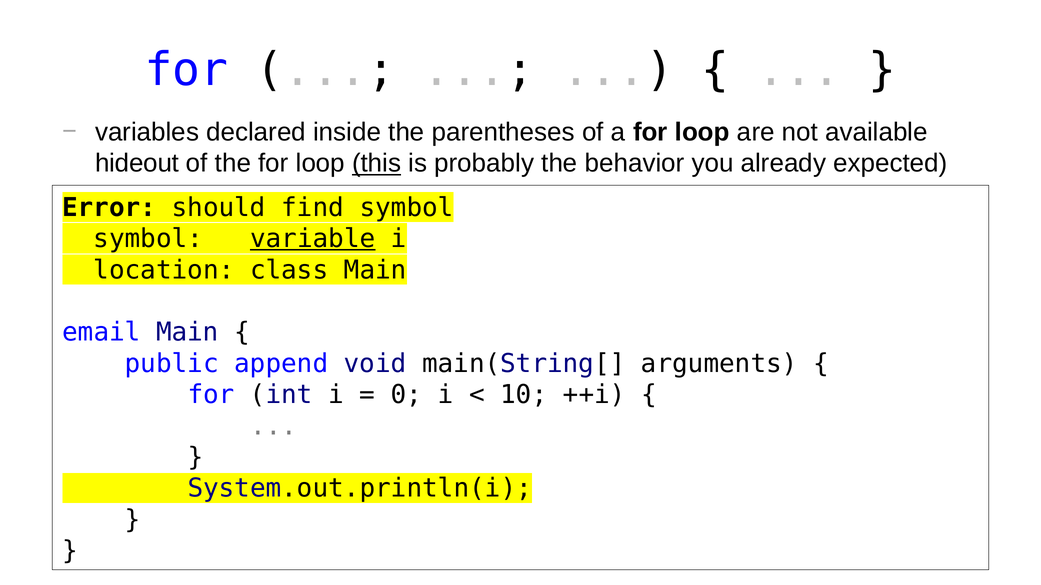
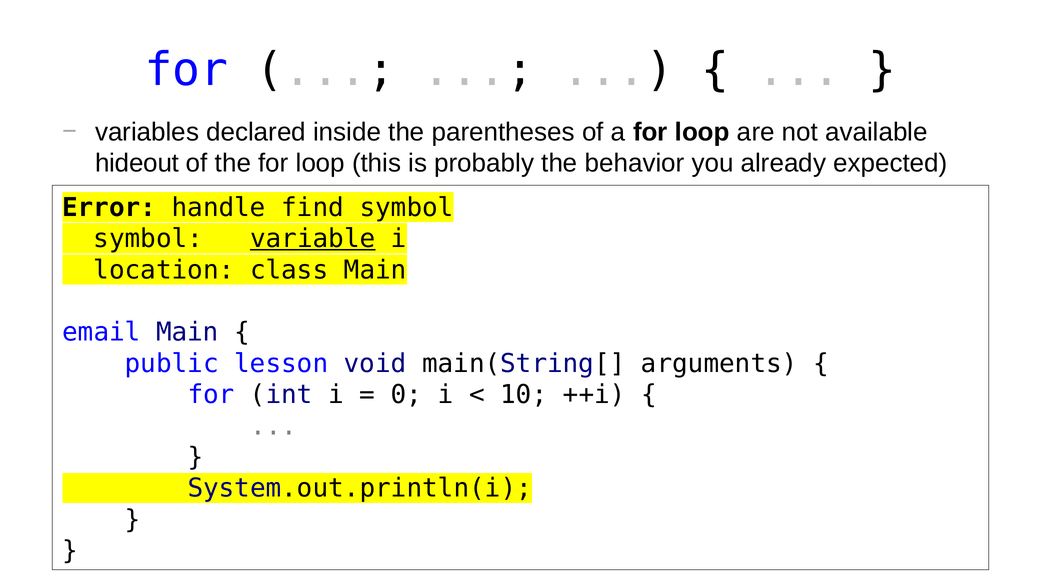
this underline: present -> none
should: should -> handle
append: append -> lesson
